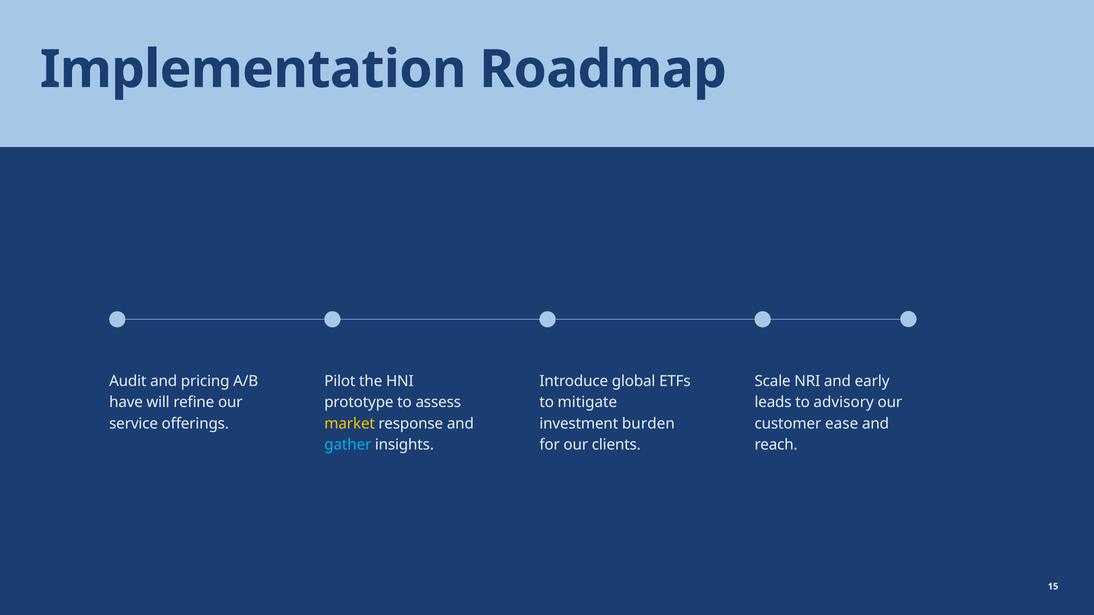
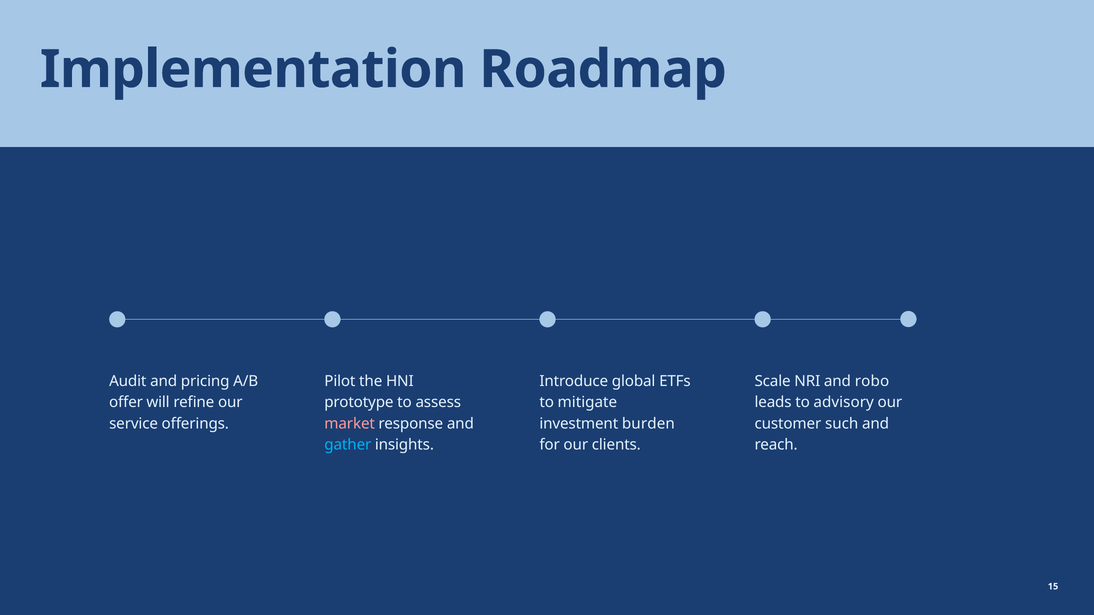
early: early -> robo
have: have -> offer
market colour: yellow -> pink
ease: ease -> such
